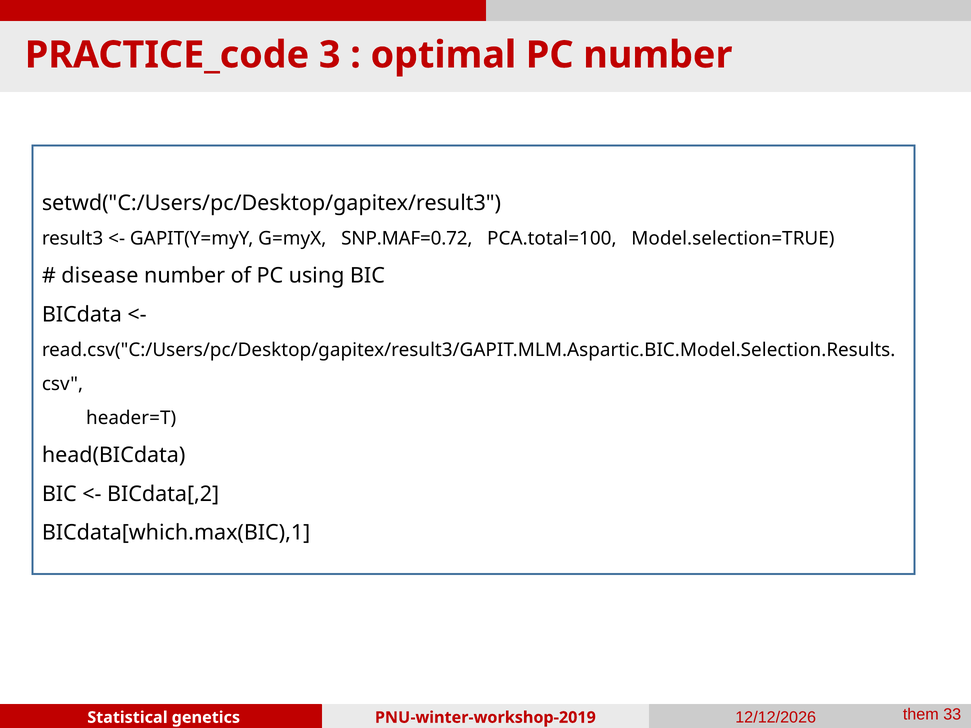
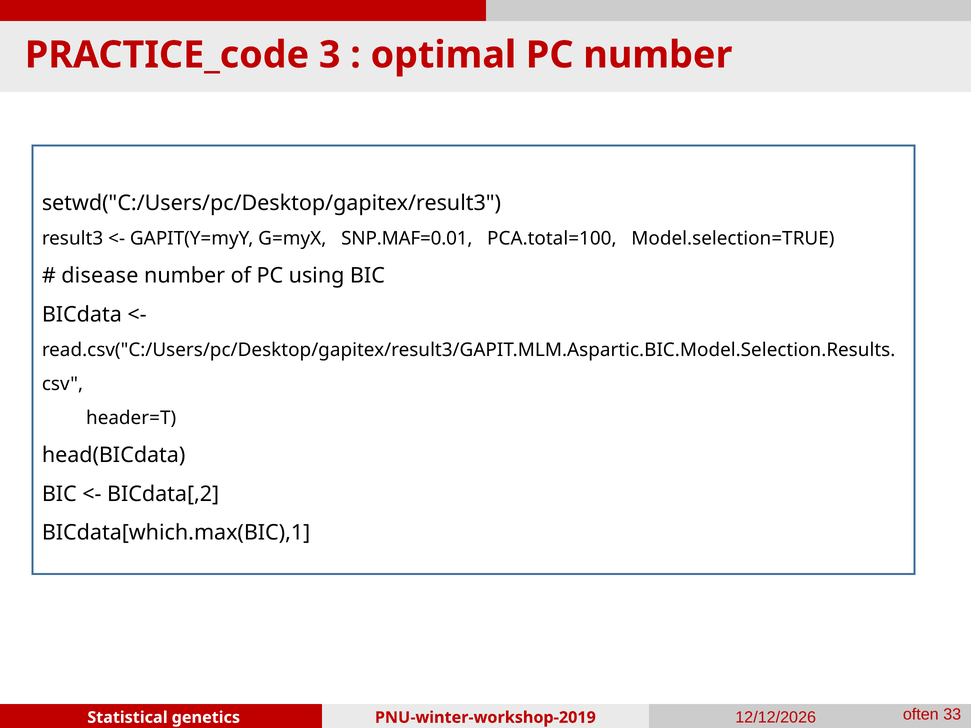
SNP.MAF=0.72: SNP.MAF=0.72 -> SNP.MAF=0.01
them: them -> often
